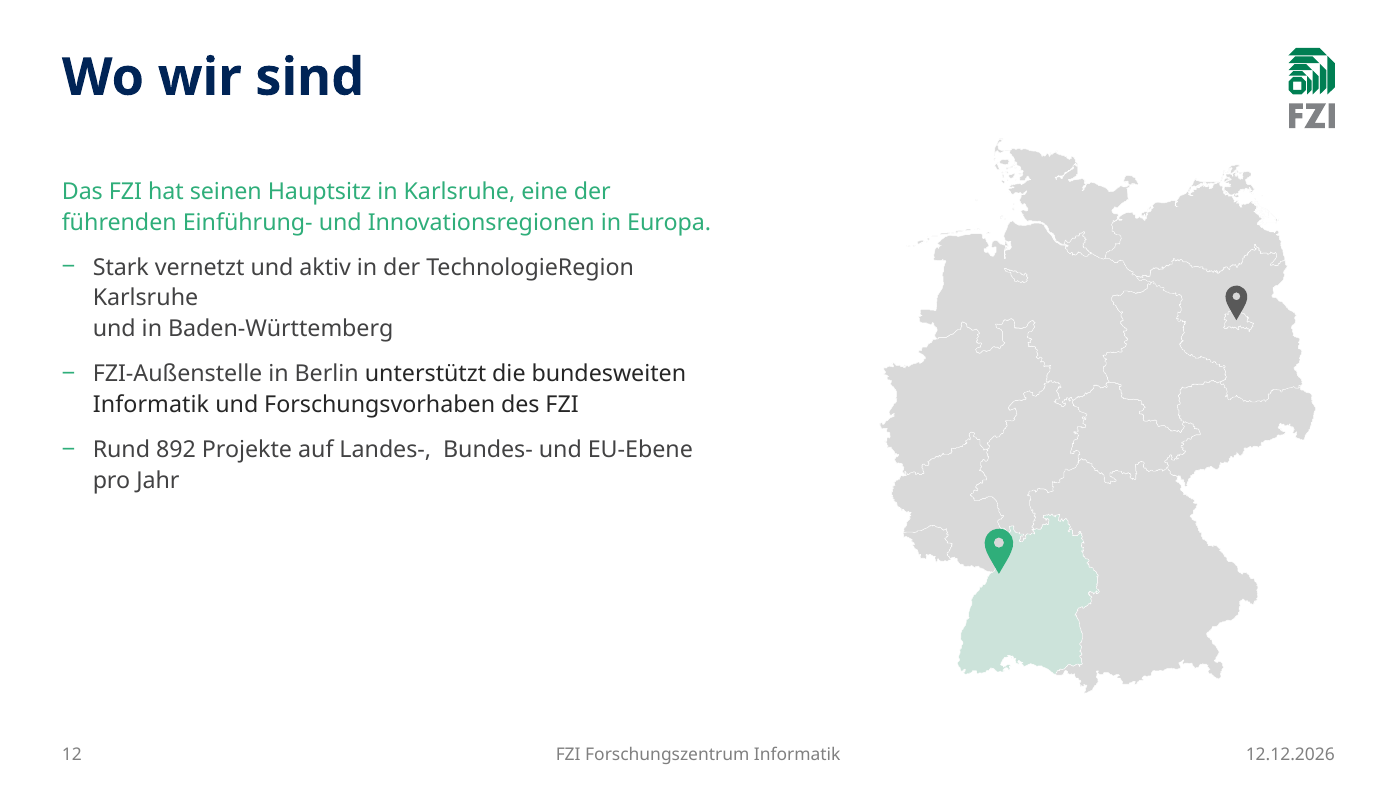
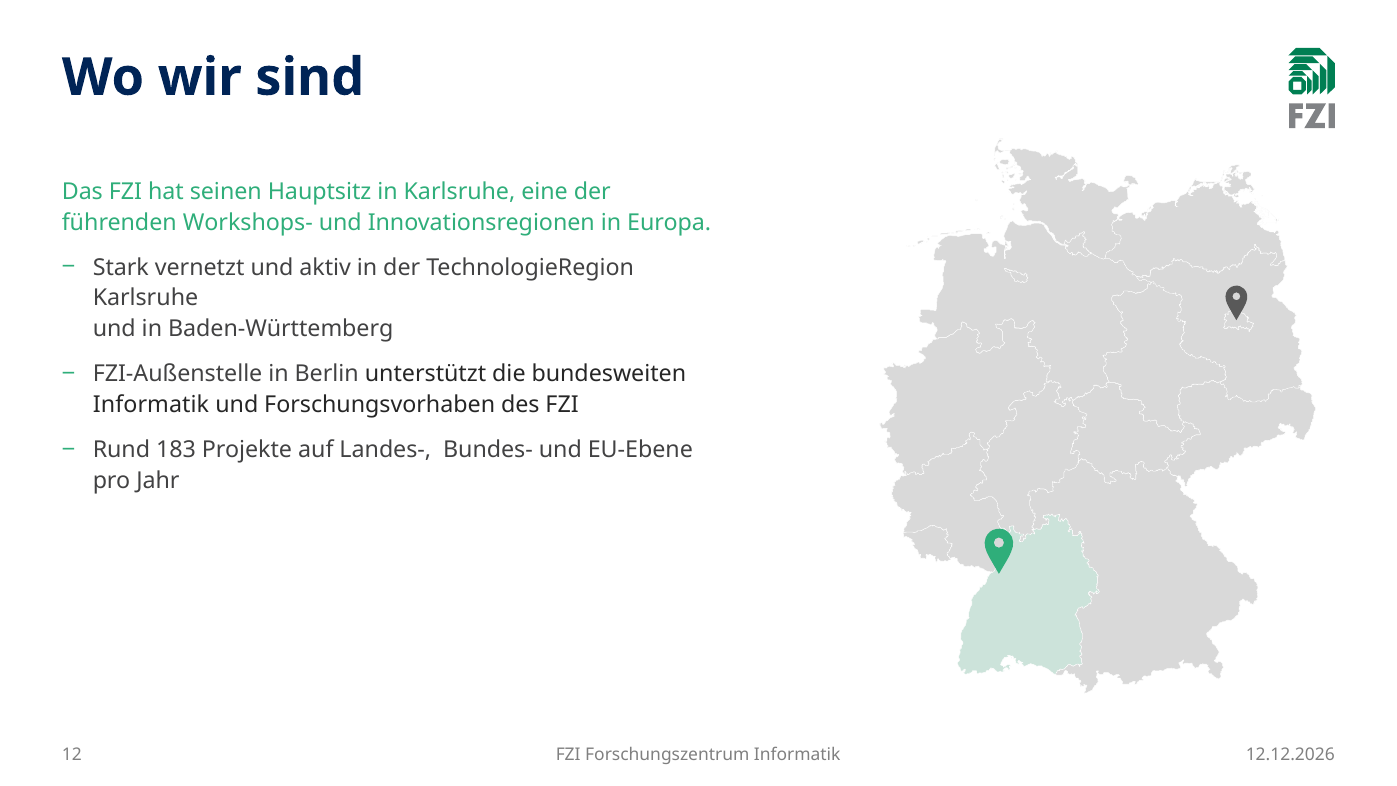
Einführung-: Einführung- -> Workshops-
892: 892 -> 183
